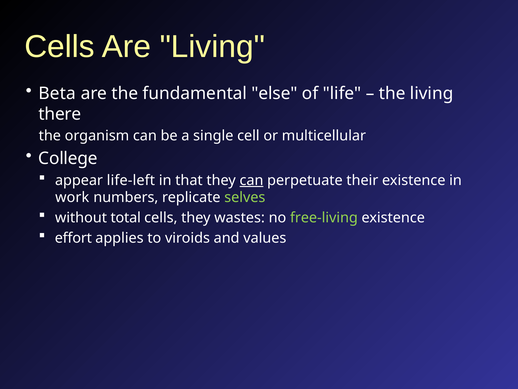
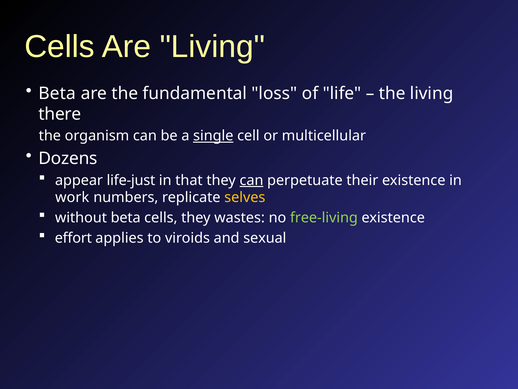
else: else -> loss
single underline: none -> present
College: College -> Dozens
life-left: life-left -> life-just
selves colour: light green -> yellow
without total: total -> beta
values: values -> sexual
